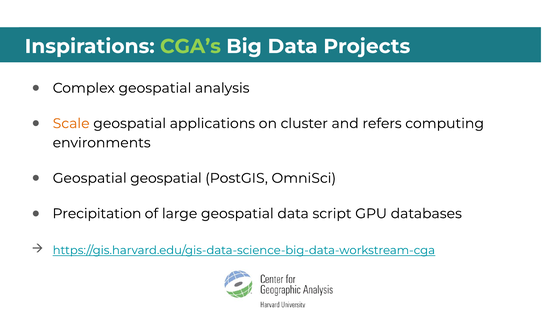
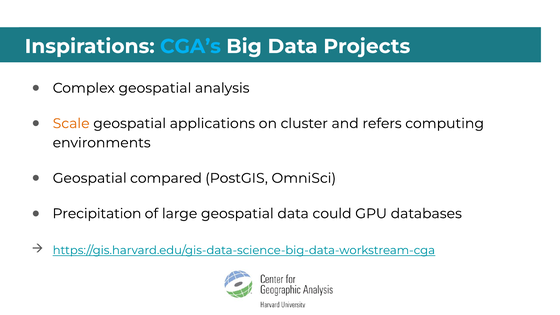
CGA’s colour: light green -> light blue
Geospatial geospatial: geospatial -> compared
script: script -> could
